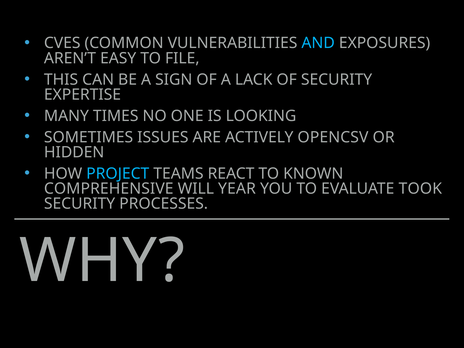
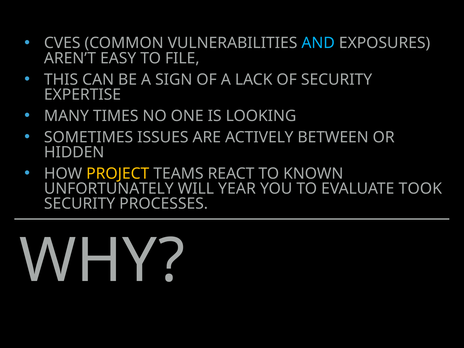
OPENCSV: OPENCSV -> BETWEEN
PROJECT colour: light blue -> yellow
COMPREHENSIVE: COMPREHENSIVE -> UNFORTUNATELY
